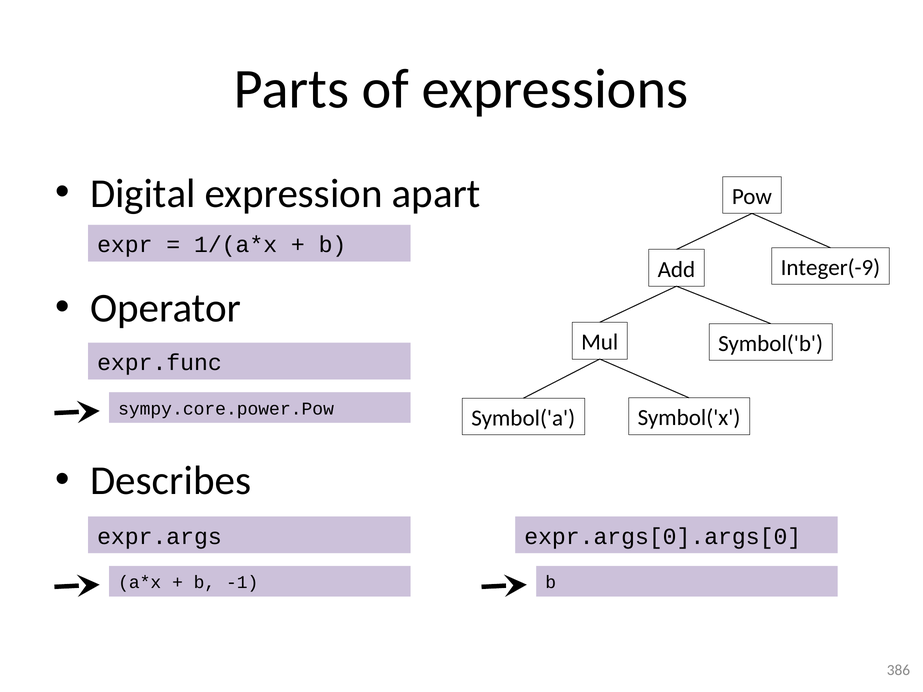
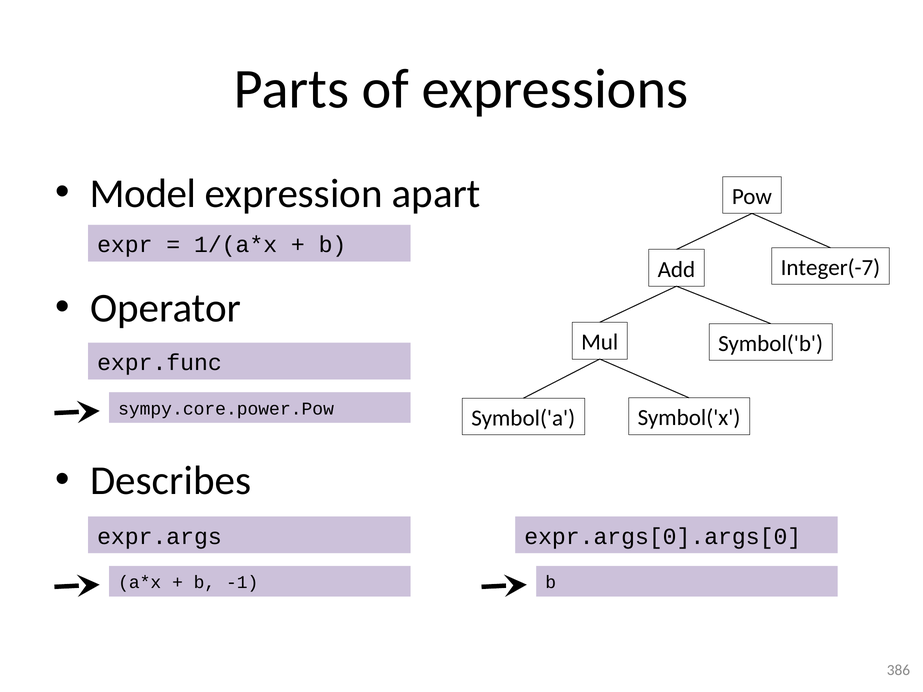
Digital: Digital -> Model
Integer(-9: Integer(-9 -> Integer(-7
